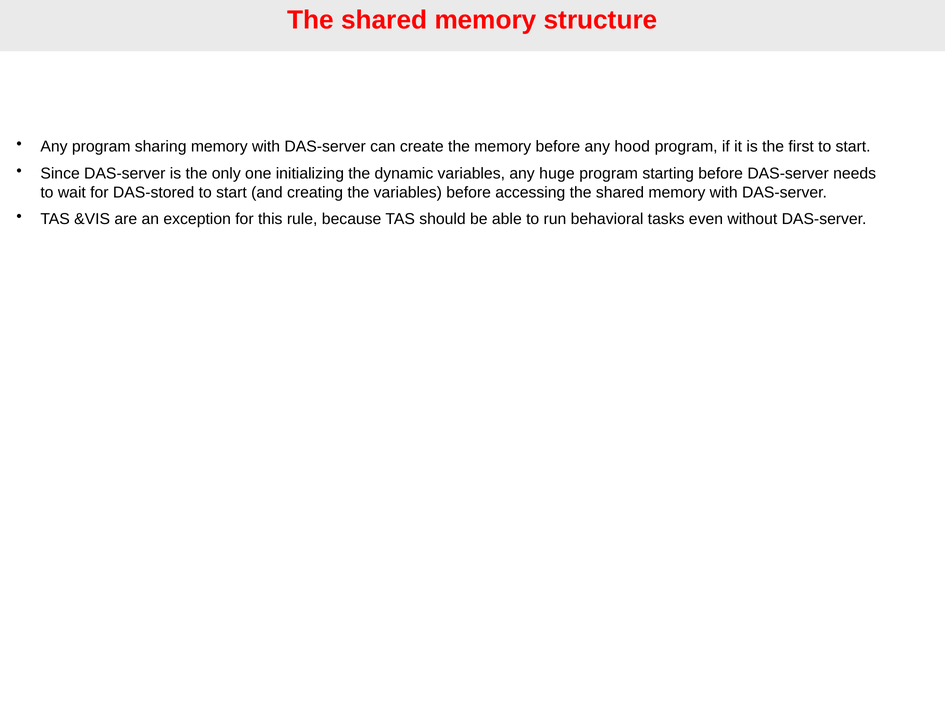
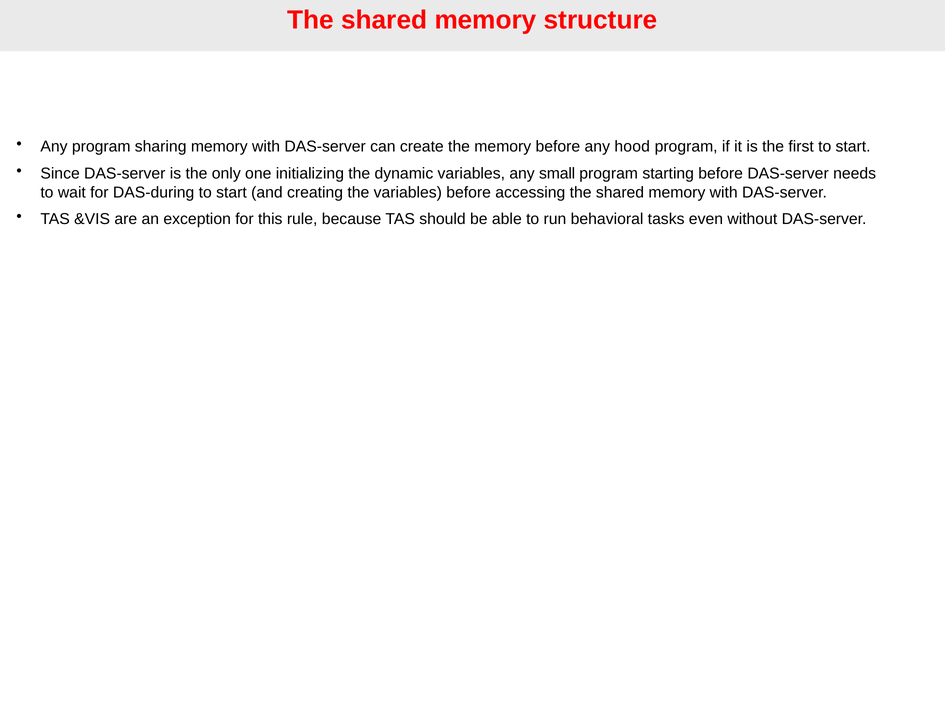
huge: huge -> small
DAS-stored: DAS-stored -> DAS-during
